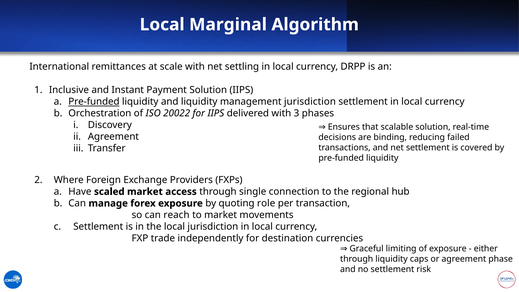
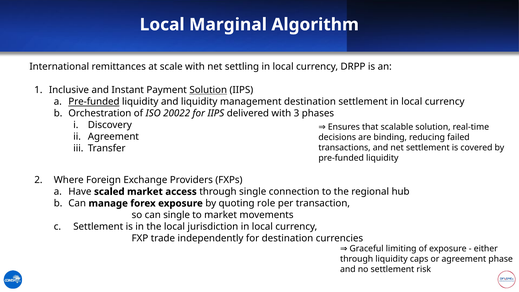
Solution at (208, 90) underline: none -> present
management jurisdiction: jurisdiction -> destination
can reach: reach -> single
